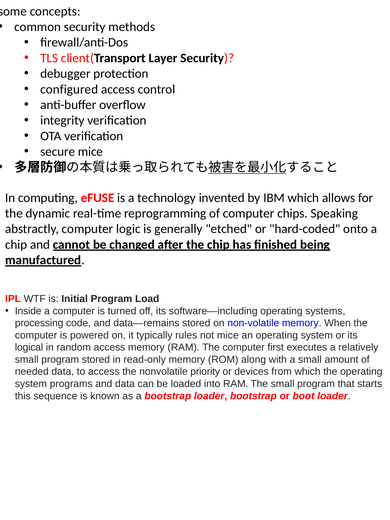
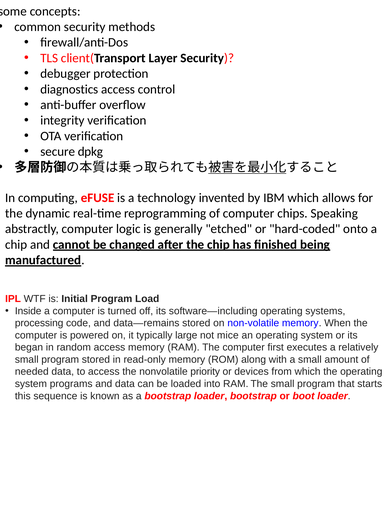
configured: configured -> diagnostics
secure mice: mice -> dpkg
rules: rules -> large
logical: logical -> began
